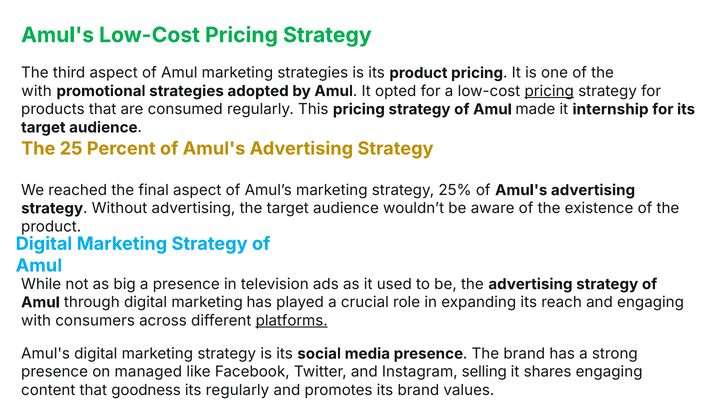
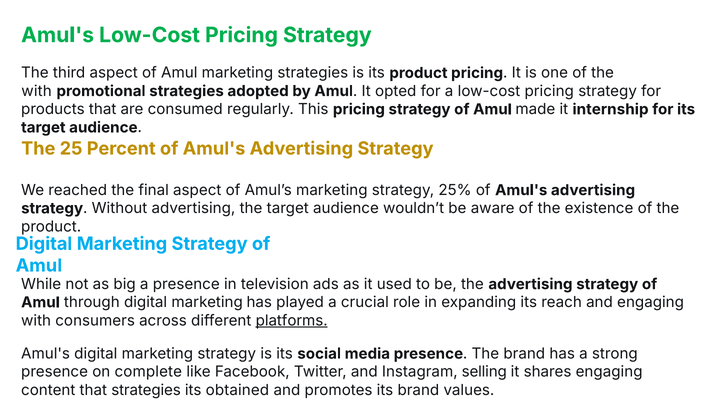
pricing at (549, 91) underline: present -> none
managed: managed -> complete
that goodness: goodness -> strategies
its regularly: regularly -> obtained
